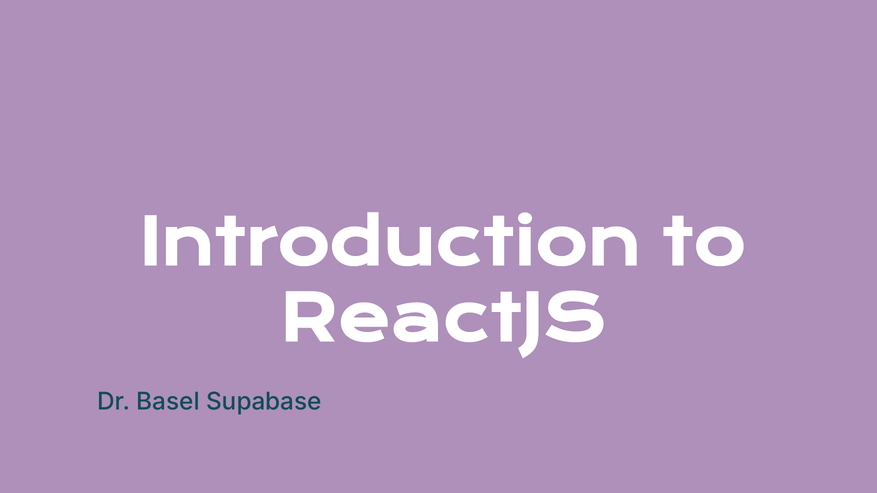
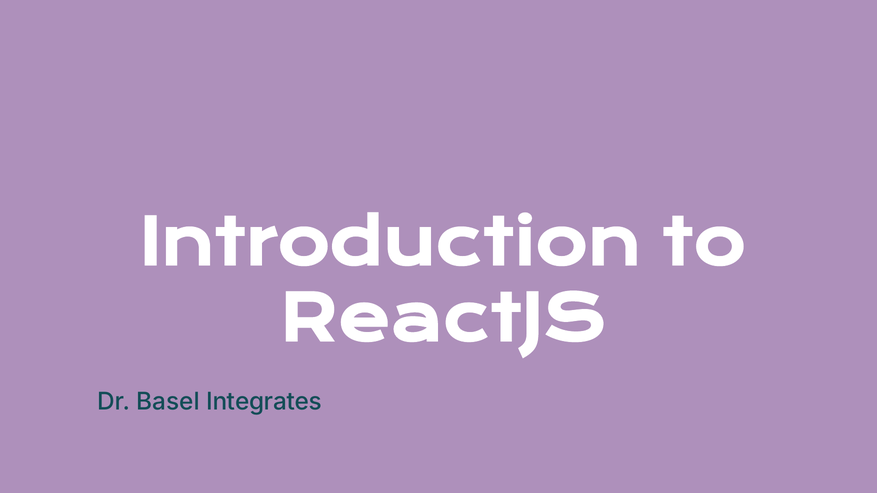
Supabase: Supabase -> Integrates
